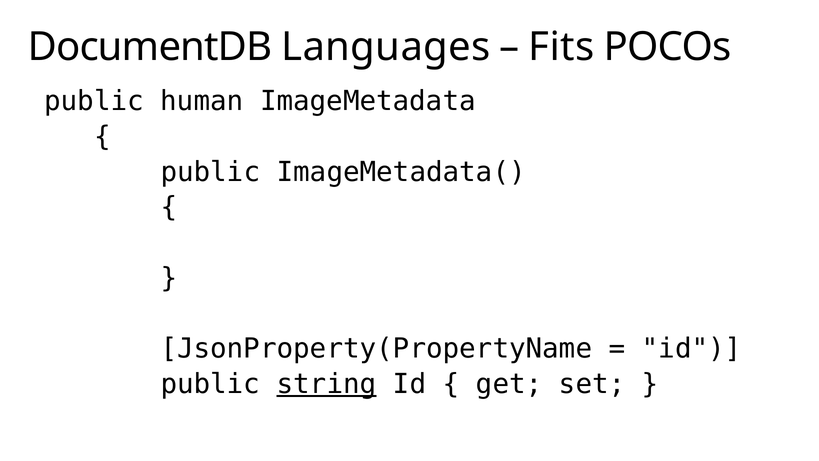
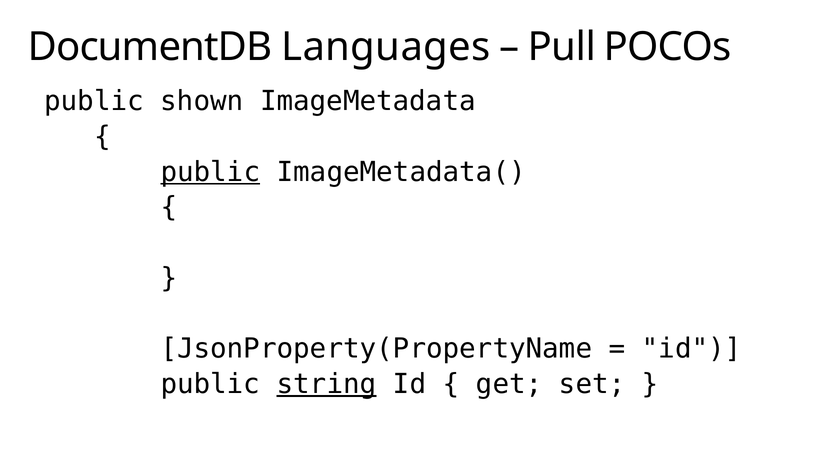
Fits: Fits -> Pull
human: human -> shown
public at (210, 172) underline: none -> present
